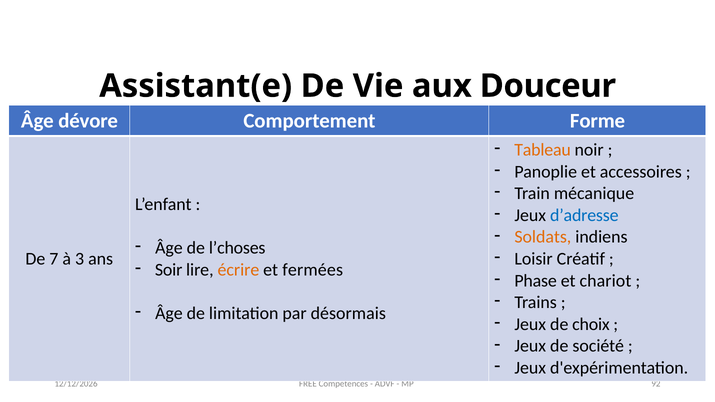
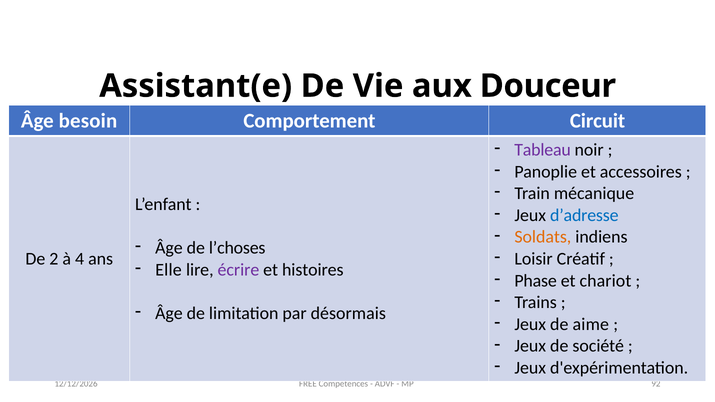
dévore: dévore -> besoin
Forme: Forme -> Circuit
Tableau colour: orange -> purple
7: 7 -> 2
3: 3 -> 4
Soir: Soir -> Elle
écrire colour: orange -> purple
fermées: fermées -> histoires
choix: choix -> aime
